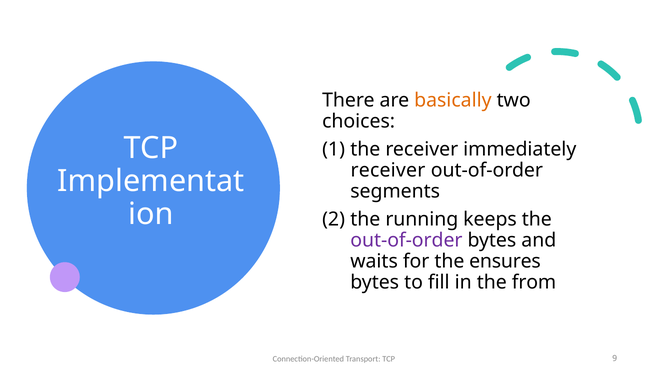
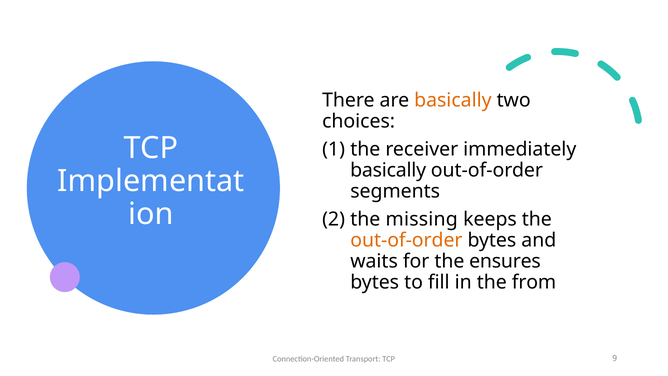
receiver at (388, 170): receiver -> basically
running: running -> missing
out-of-order at (406, 240) colour: purple -> orange
